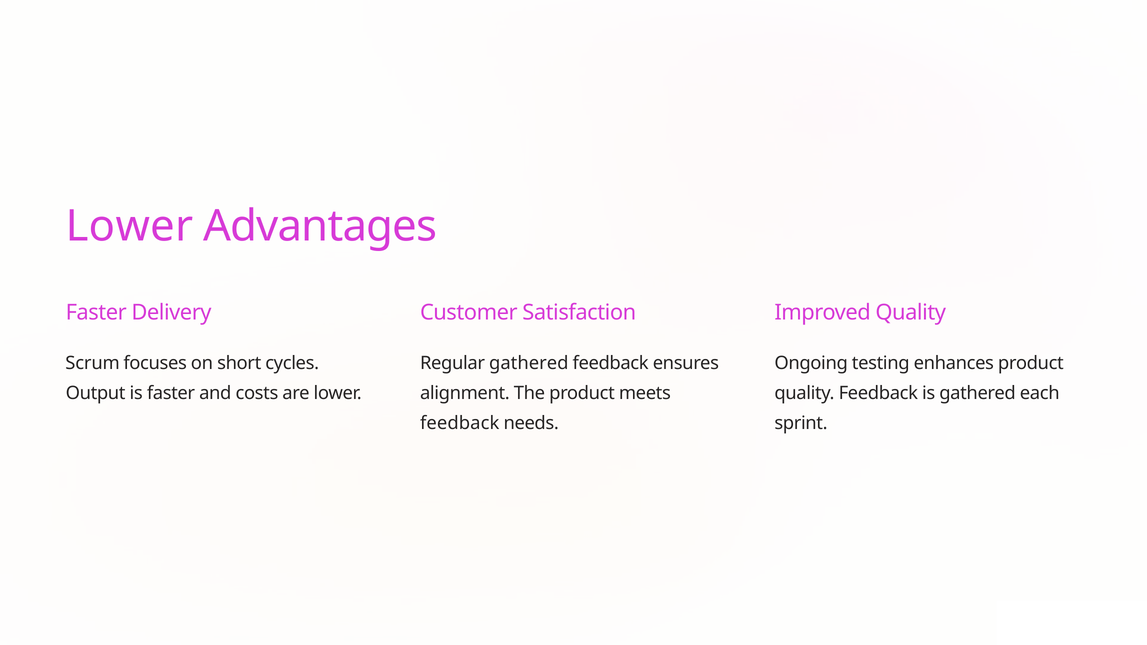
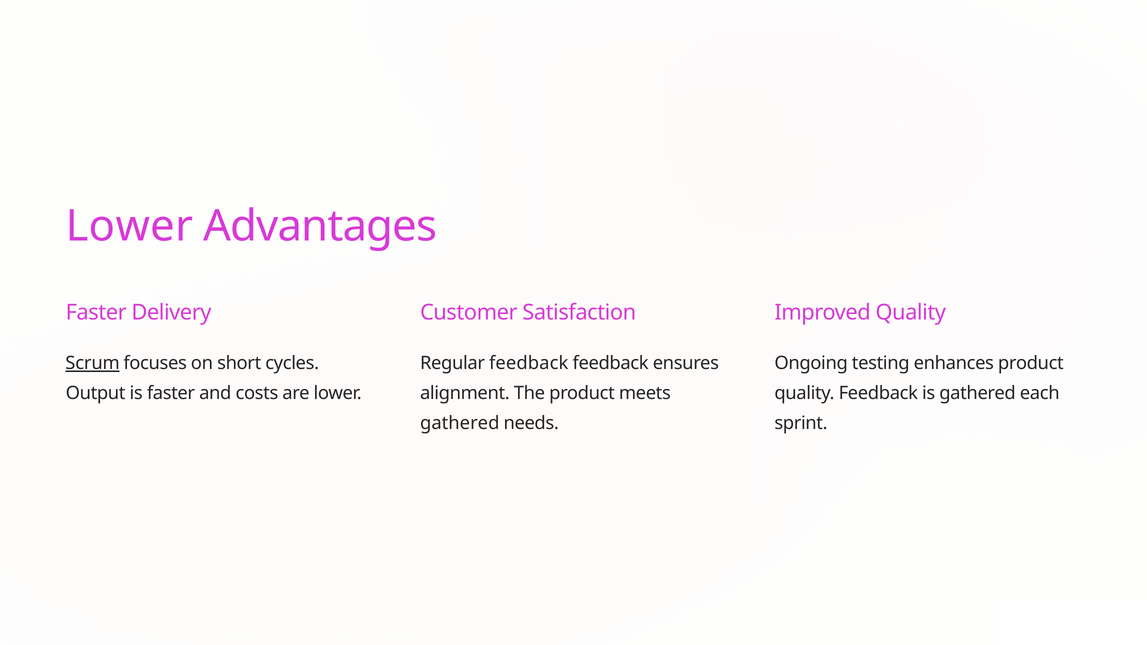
Scrum underline: none -> present
Regular gathered: gathered -> feedback
feedback at (460, 423): feedback -> gathered
